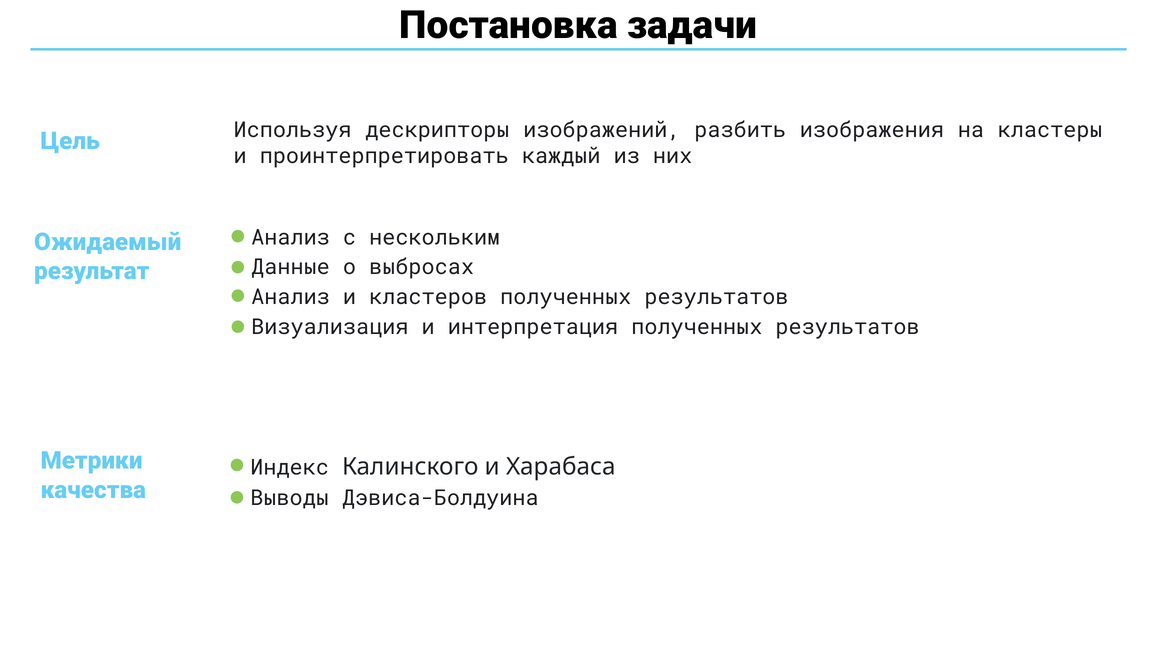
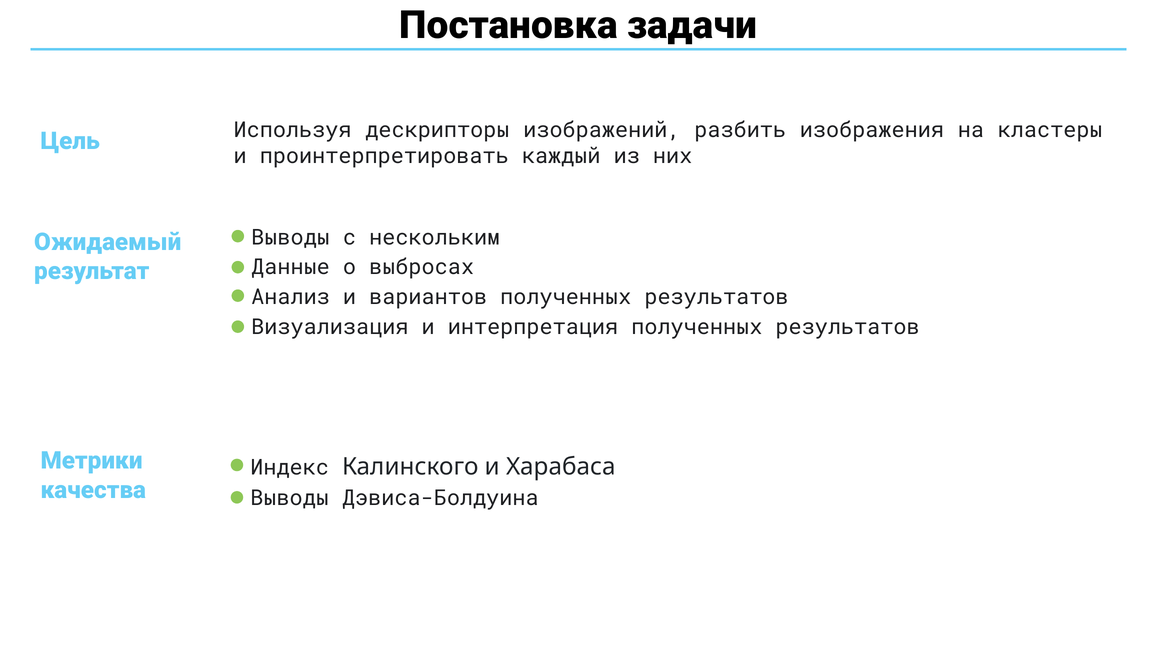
Анализ at (291, 237): Анализ -> Выводы
кластеров: кластеров -> вариантов
